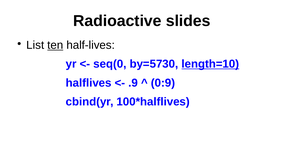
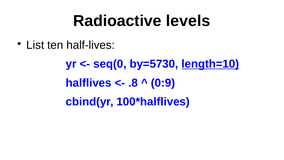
slides: slides -> levels
ten underline: present -> none
.9: .9 -> .8
